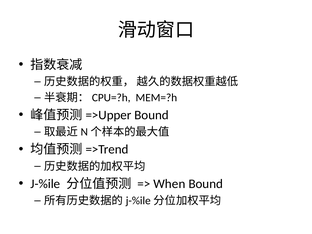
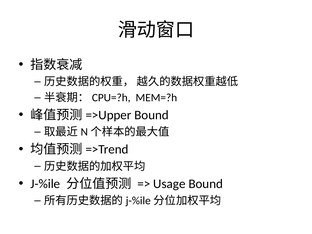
When: When -> Usage
